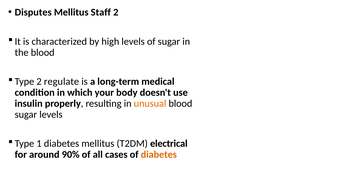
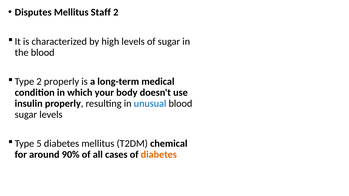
2 regulate: regulate -> properly
unusual colour: orange -> blue
1: 1 -> 5
electrical: electrical -> chemical
